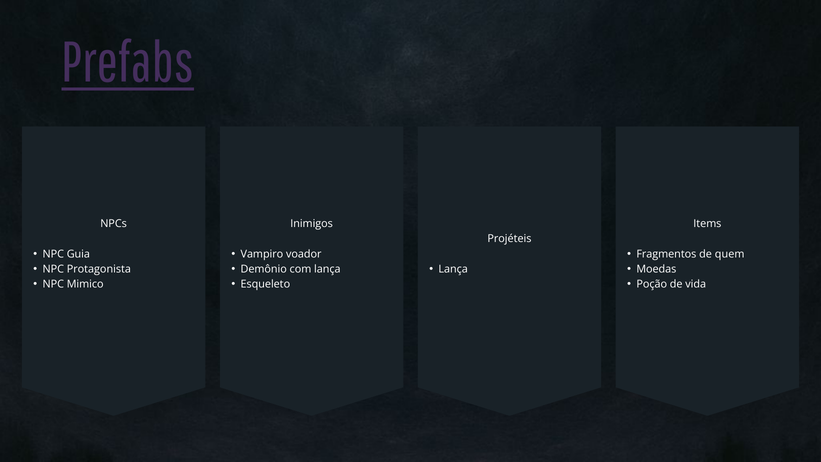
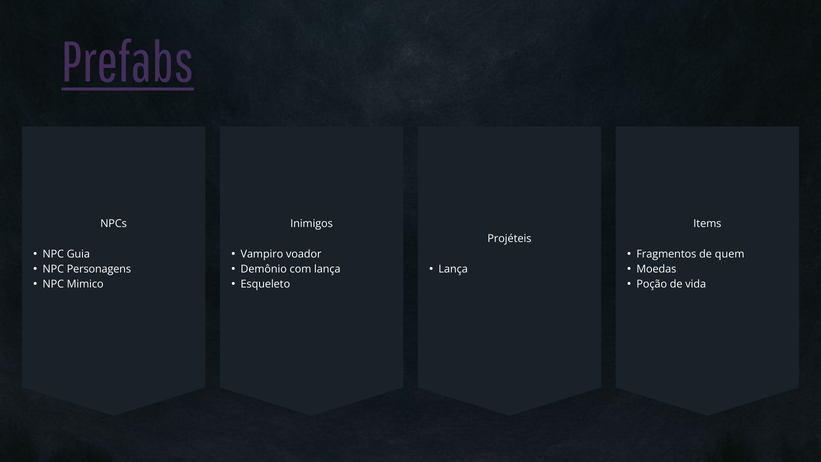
Protagonista: Protagonista -> Personagens
